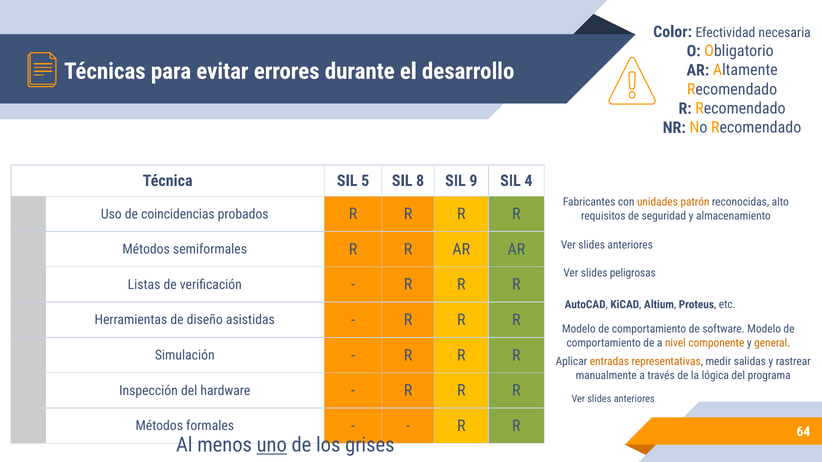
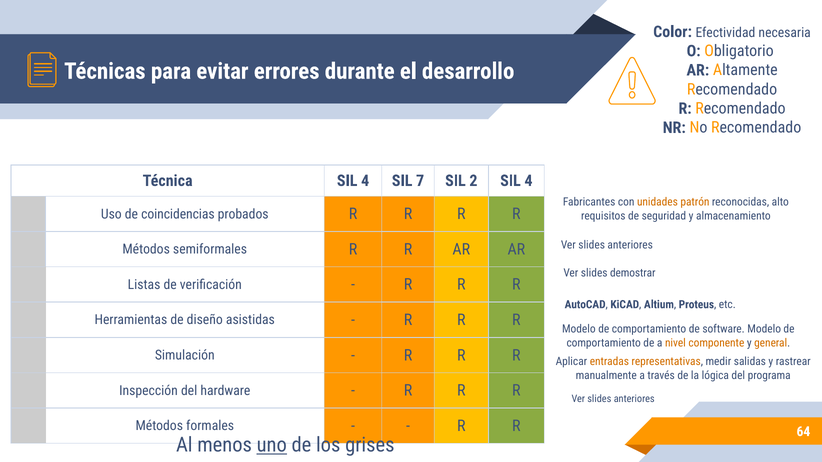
Técnica SIL 5: 5 -> 4
8: 8 -> 7
9: 9 -> 2
peligrosas: peligrosas -> demostrar
